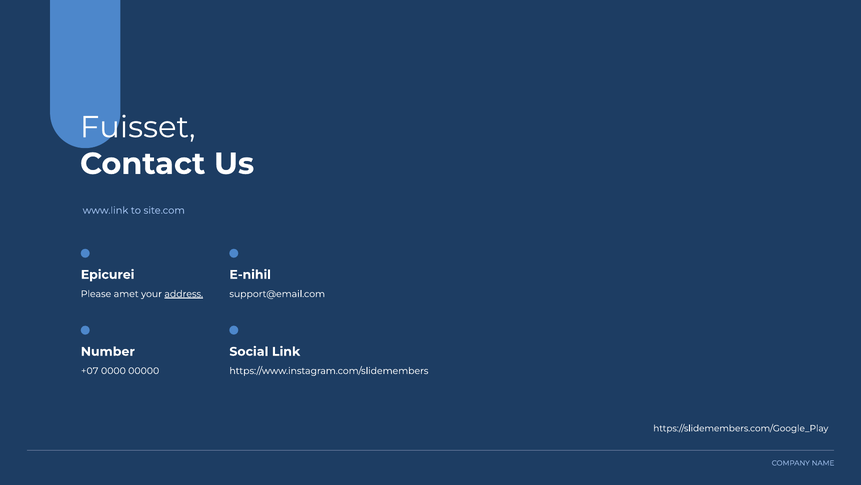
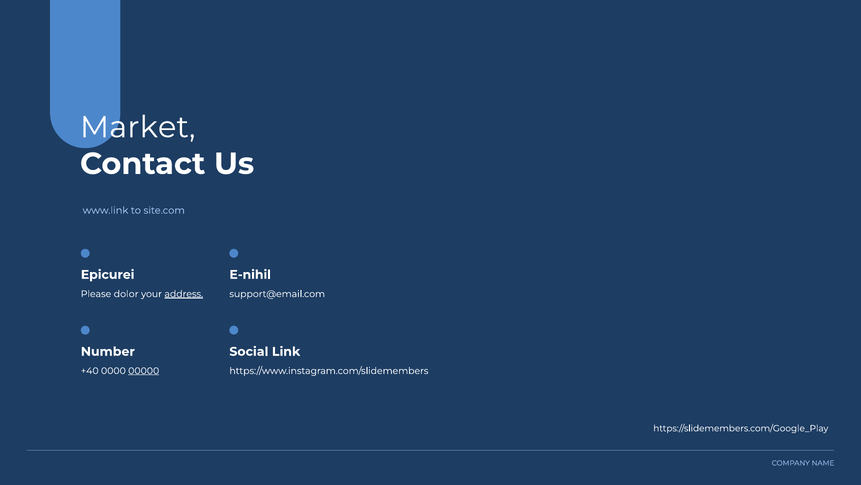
Fuisset: Fuisset -> Market
amet: amet -> dolor
+07: +07 -> +40
00000 underline: none -> present
